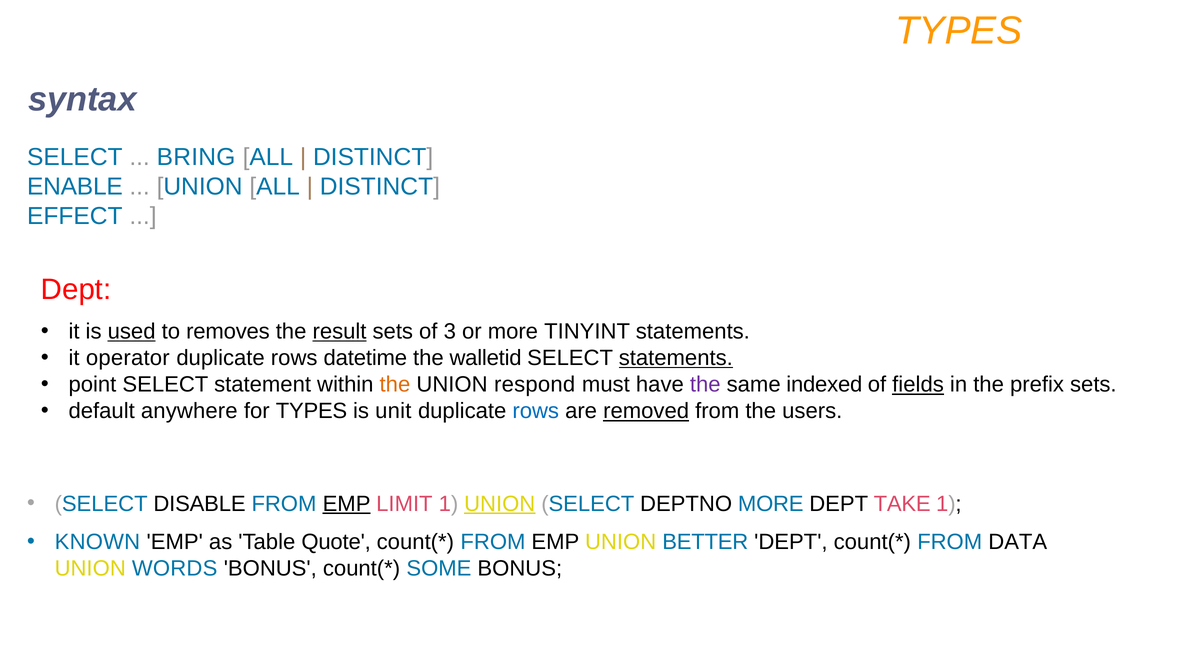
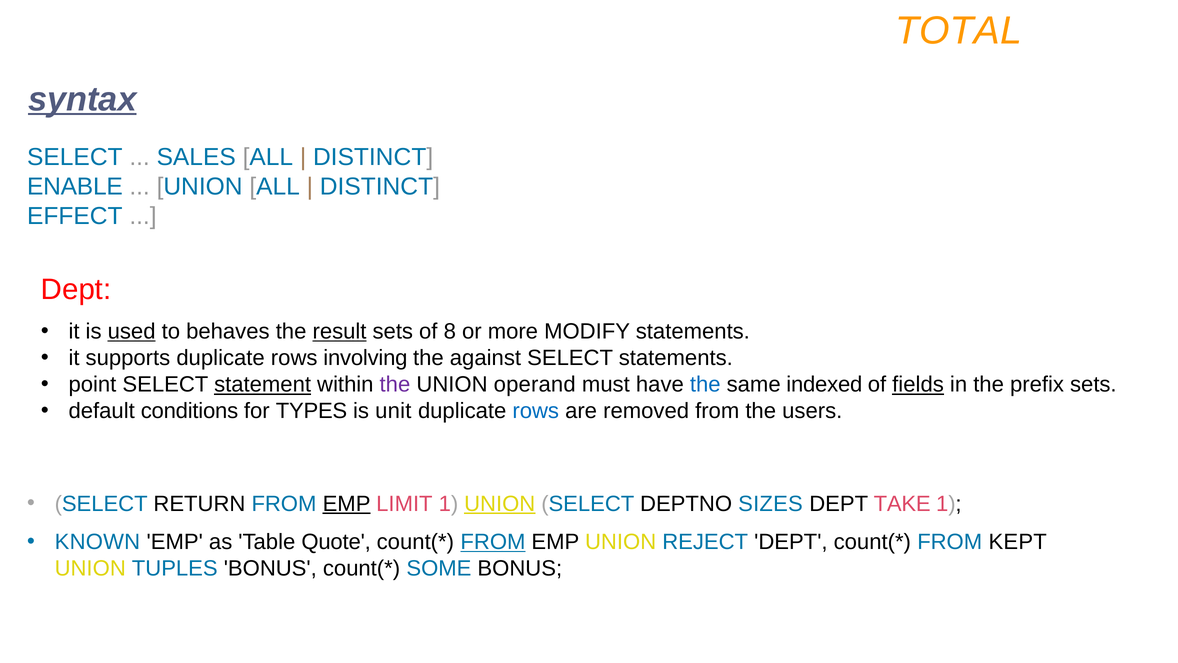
TYPES at (959, 31): TYPES -> TOTAL
syntax underline: none -> present
BRING: BRING -> SALES
removes: removes -> behaves
3: 3 -> 8
TINYINT: TINYINT -> MODIFY
operator: operator -> supports
datetime: datetime -> involving
walletid: walletid -> against
statements at (676, 358) underline: present -> none
statement underline: none -> present
the at (395, 384) colour: orange -> purple
respond: respond -> operand
the at (705, 384) colour: purple -> blue
anywhere: anywhere -> conditions
removed underline: present -> none
DISABLE: DISABLE -> RETURN
DEPTNO MORE: MORE -> SIZES
FROM at (493, 542) underline: none -> present
BETTER: BETTER -> REJECT
DATA: DATA -> KEPT
WORDS: WORDS -> TUPLES
